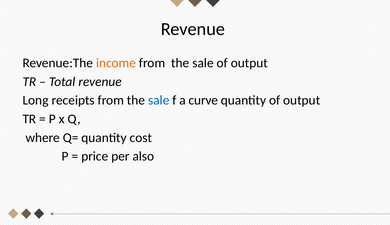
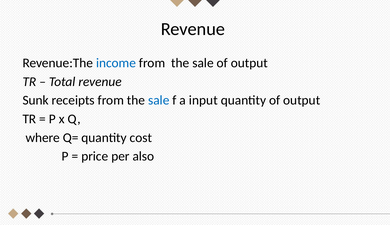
income colour: orange -> blue
Long: Long -> Sunk
curve: curve -> input
